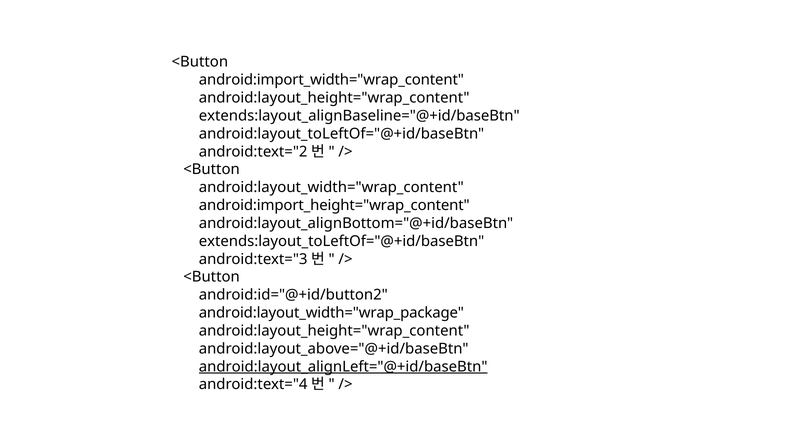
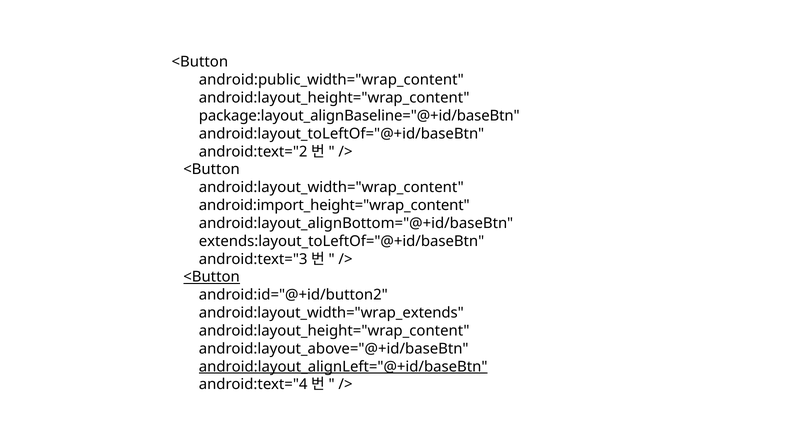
android:import_width="wrap_content: android:import_width="wrap_content -> android:public_width="wrap_content
extends:layout_alignBaseline="@+id/baseBtn: extends:layout_alignBaseline="@+id/baseBtn -> package:layout_alignBaseline="@+id/baseBtn
<Button at (212, 277) underline: none -> present
android:layout_width="wrap_package: android:layout_width="wrap_package -> android:layout_width="wrap_extends
